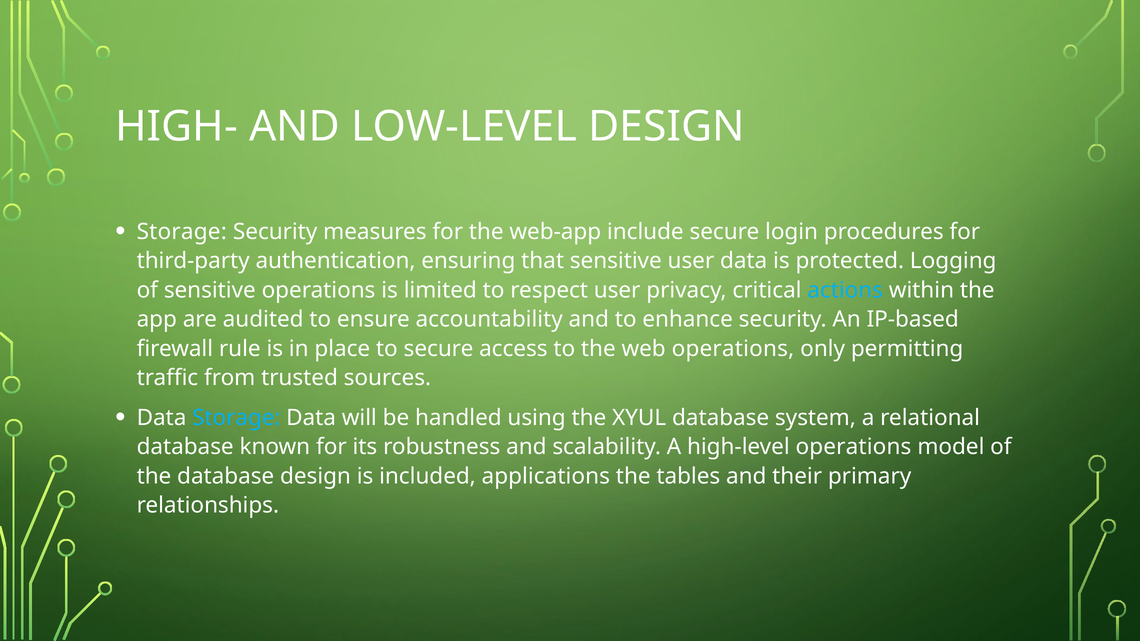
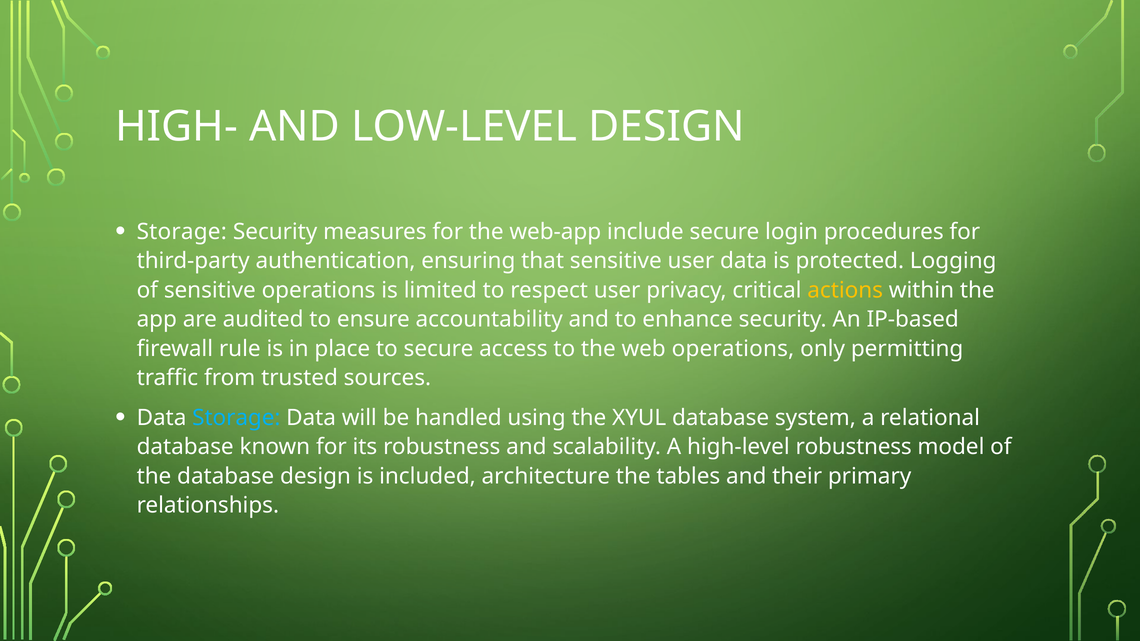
actions colour: light blue -> yellow
high-level operations: operations -> robustness
applications: applications -> architecture
